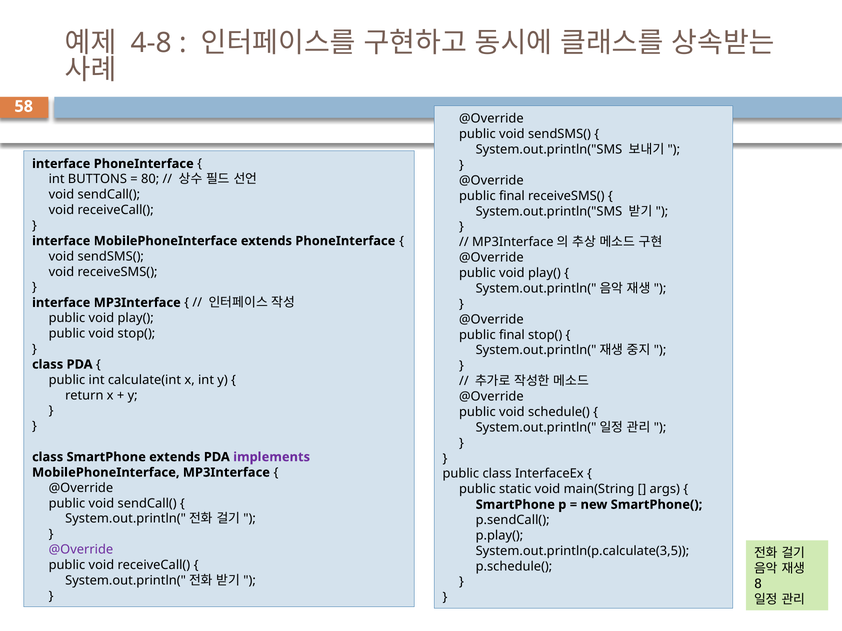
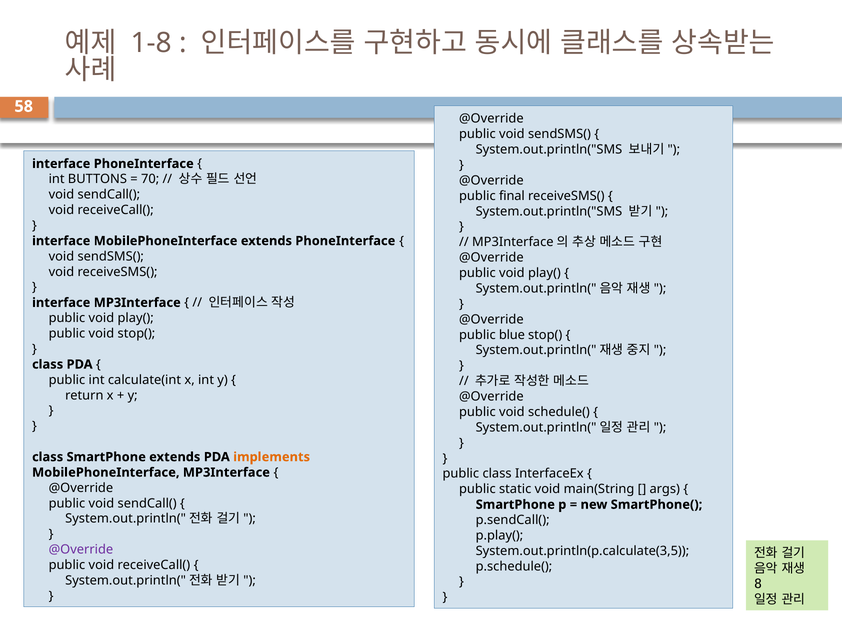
4-8: 4-8 -> 1-8
80: 80 -> 70
final at (512, 335): final -> blue
implements colour: purple -> orange
